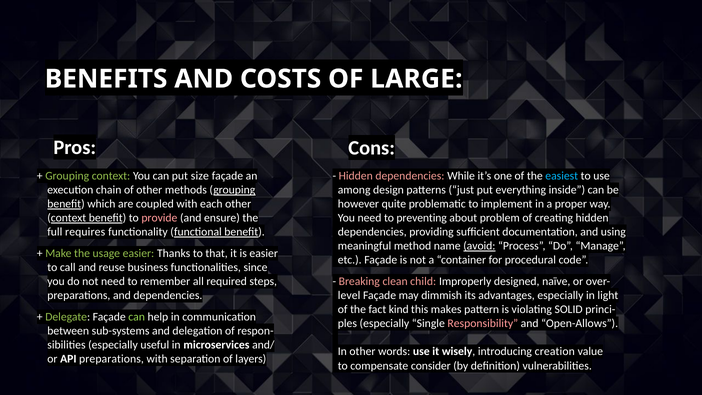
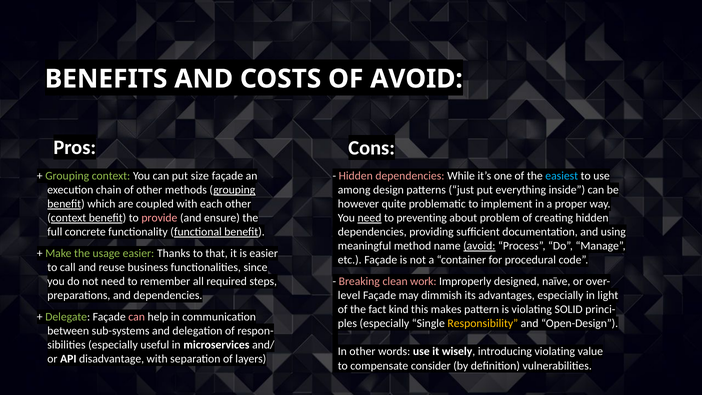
OF LARGE: LARGE -> AVOID
need at (369, 218) underline: none -> present
requires: requires -> concrete
child: child -> work
can at (137, 317) colour: light green -> pink
Responsibility colour: pink -> yellow
Open-Allows: Open-Allows -> Open-Design
introducing creation: creation -> violating
API preparations: preparations -> disadvantage
